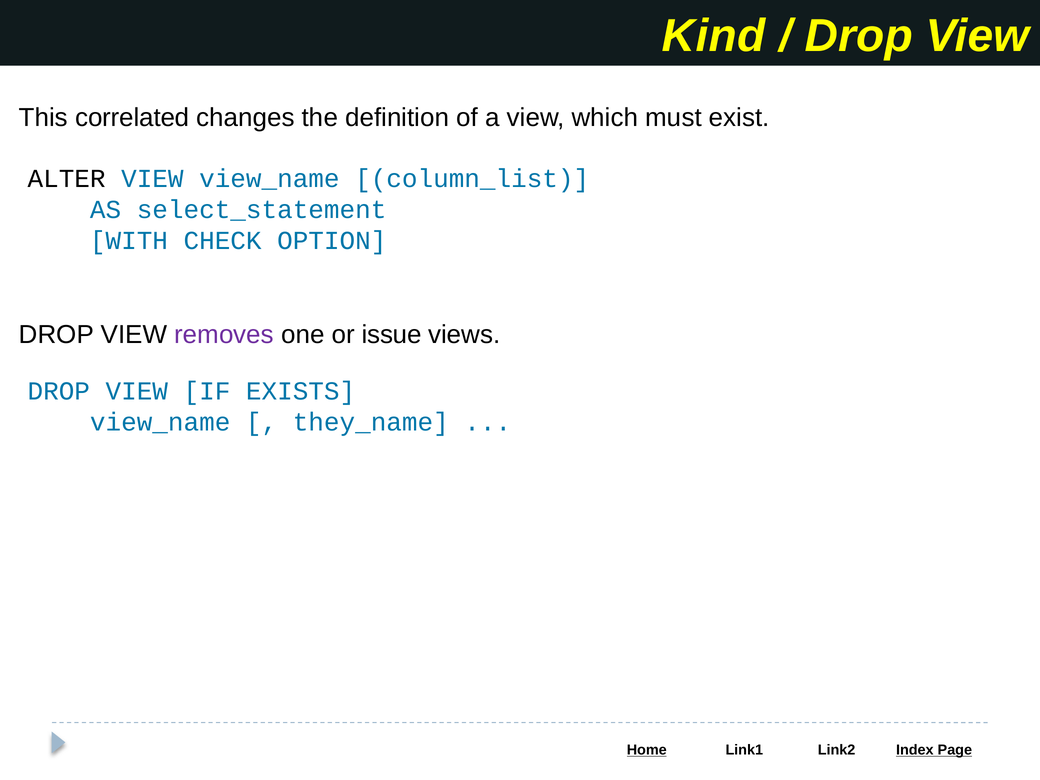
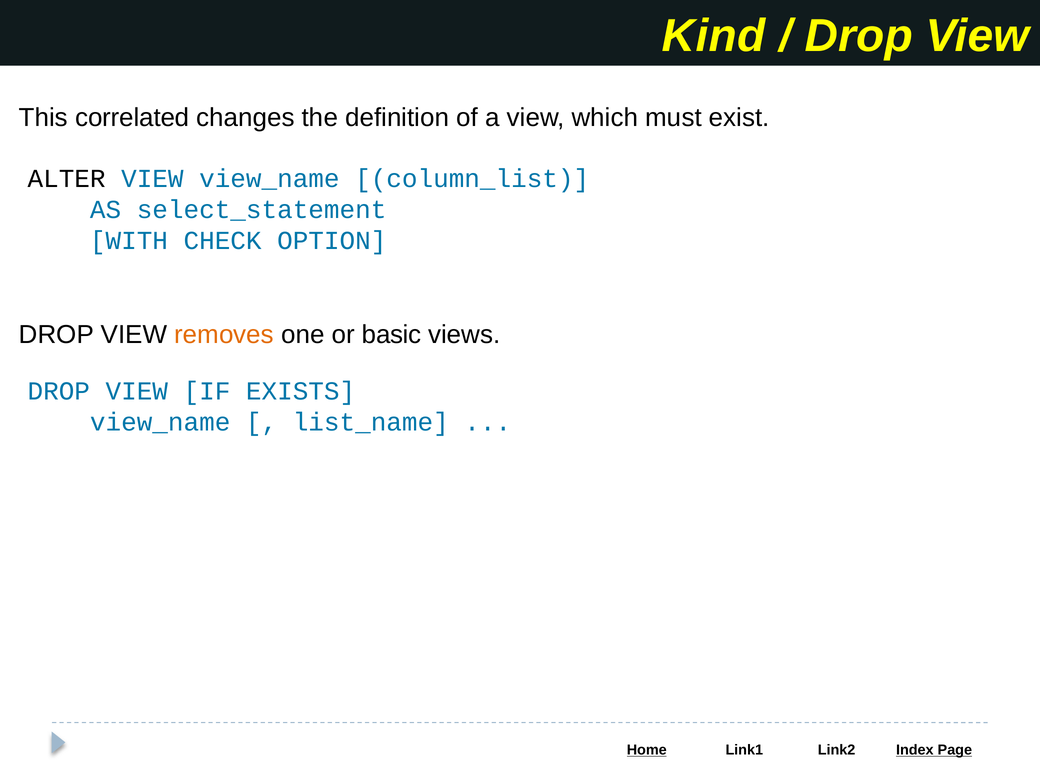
removes colour: purple -> orange
issue: issue -> basic
they_name: they_name -> list_name
